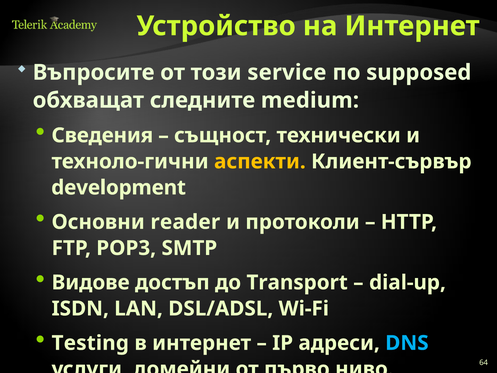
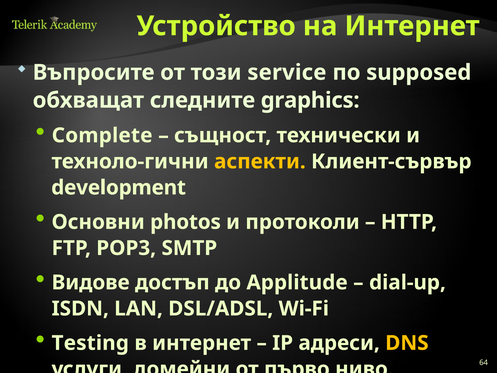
medium: medium -> graphics
Сведения: Сведения -> Complete
reader: reader -> photos
Transport: Transport -> Applitude
DNS colour: light blue -> yellow
